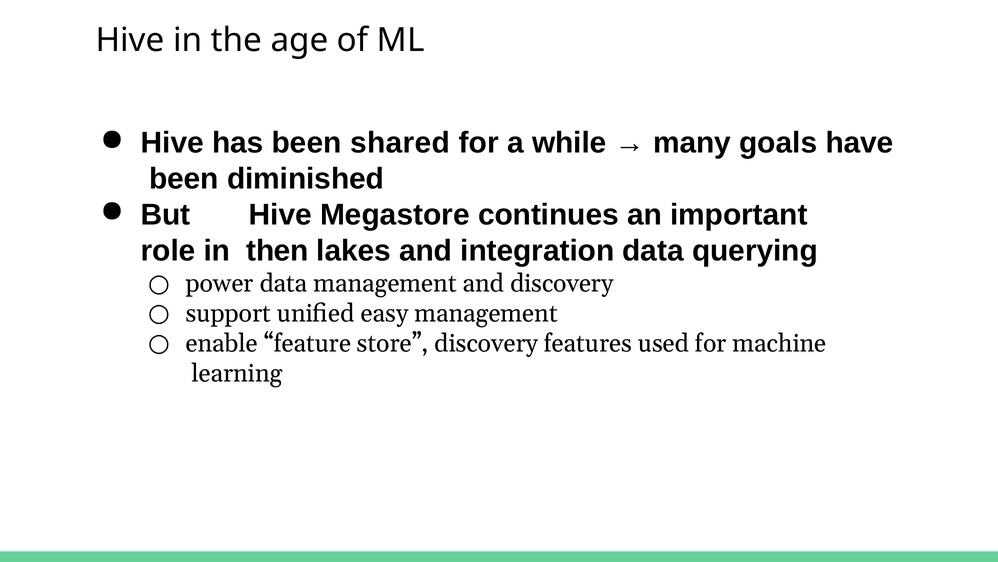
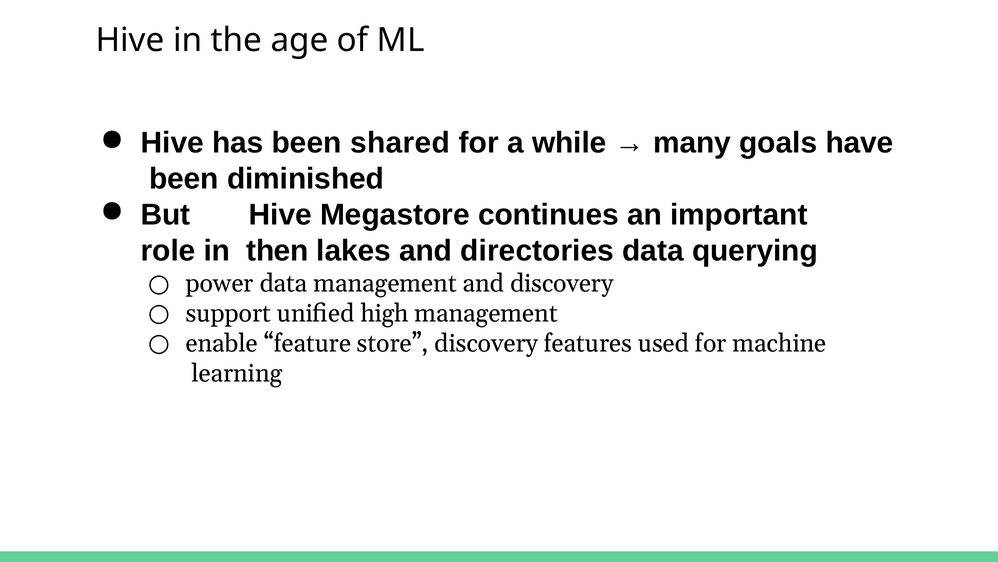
integration: integration -> directories
easy: easy -> high
